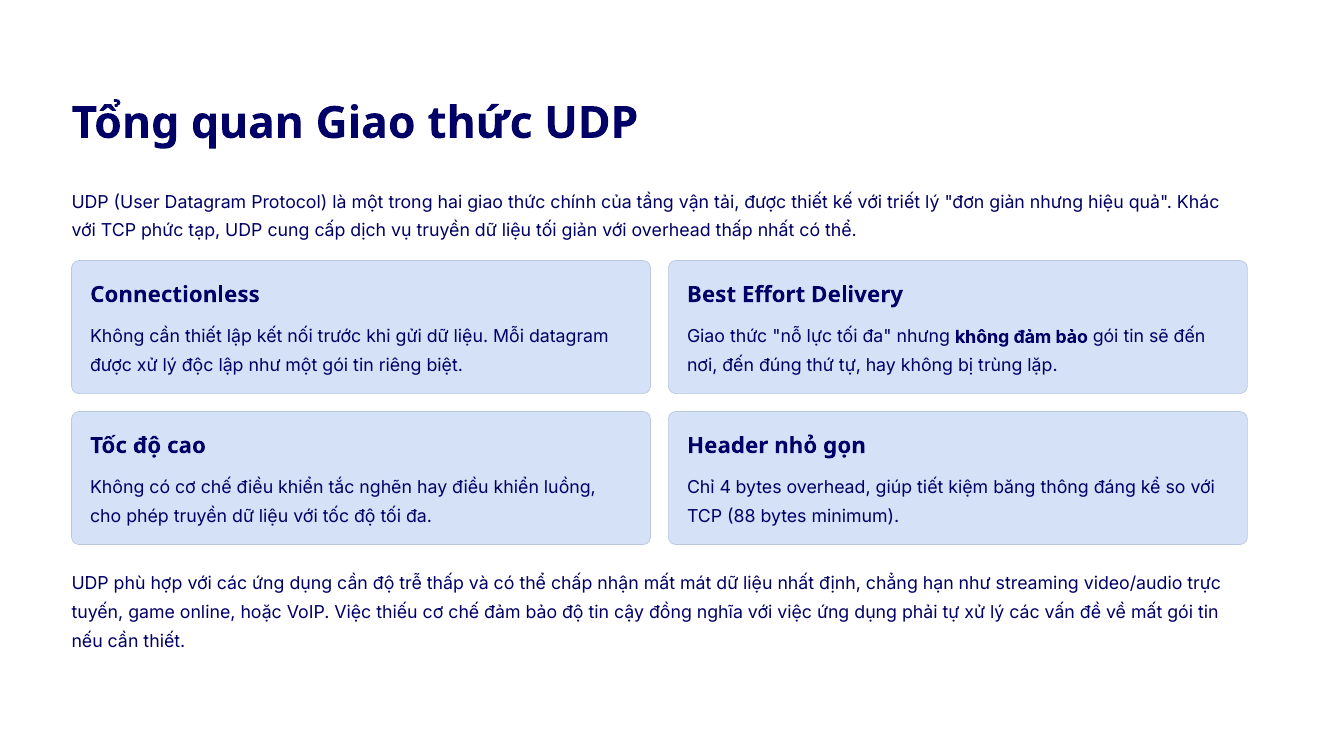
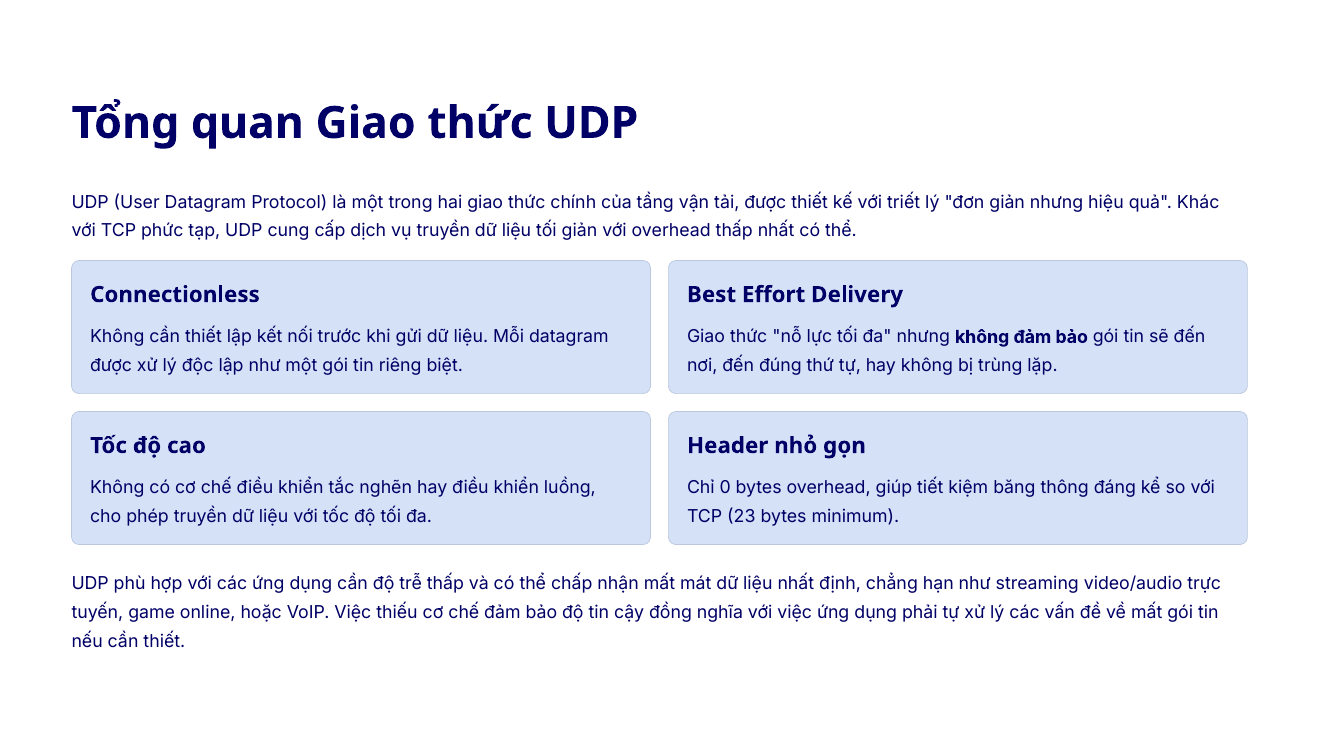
4: 4 -> 0
88: 88 -> 23
